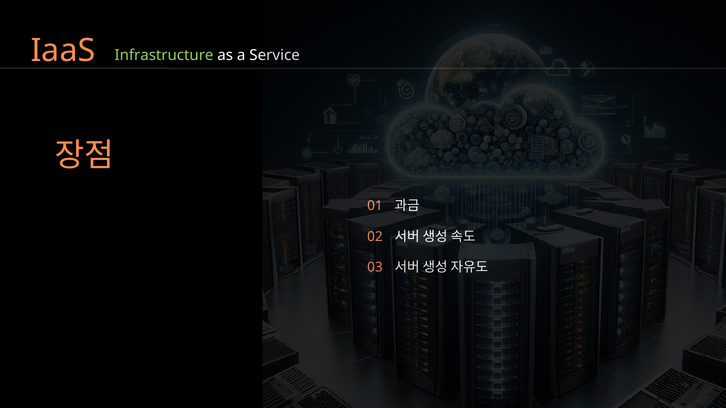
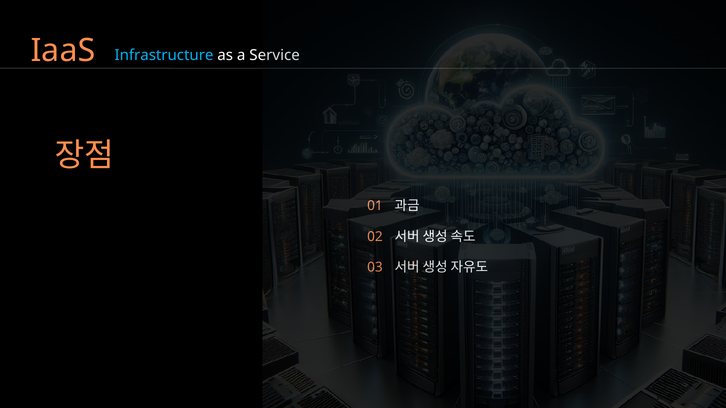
Infrastructure colour: light green -> light blue
